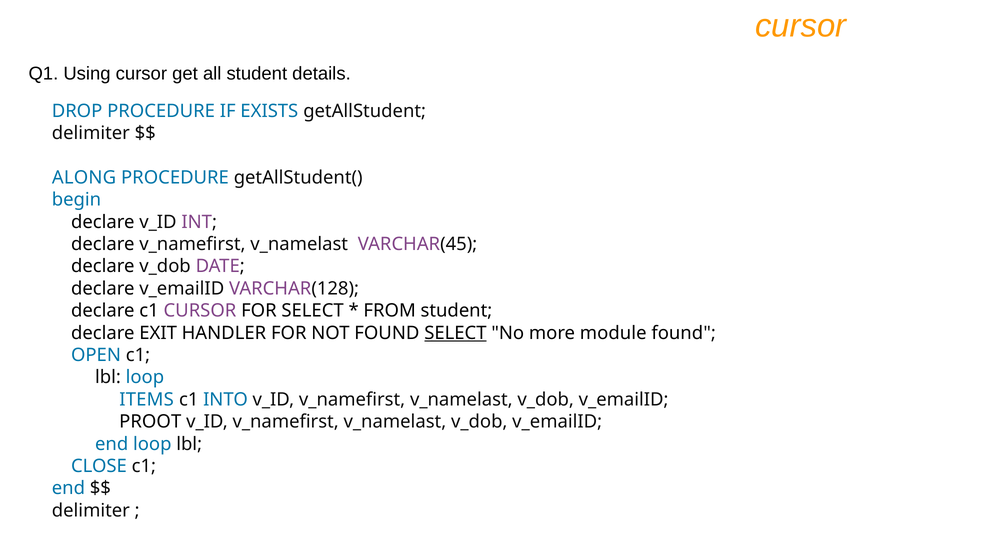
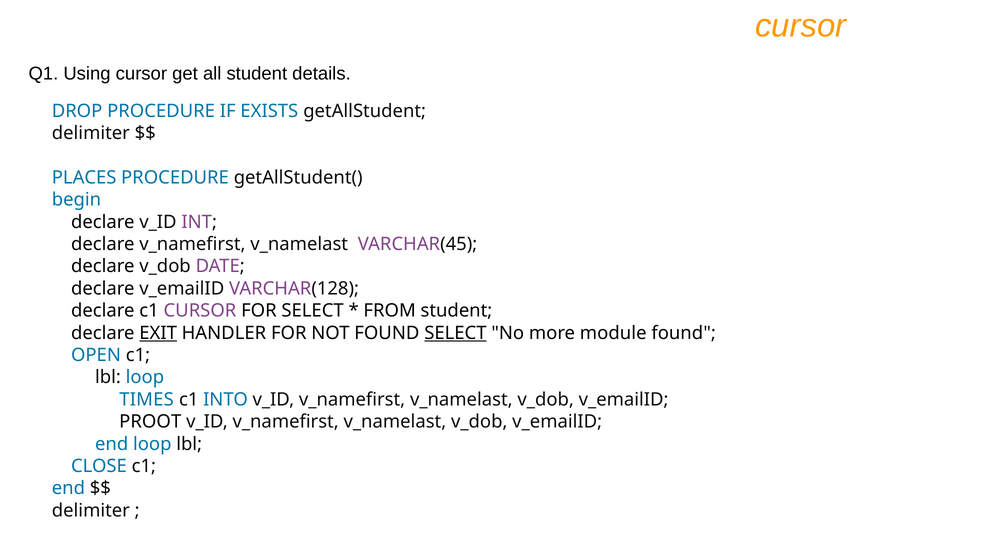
ALONG: ALONG -> PLACES
EXIT underline: none -> present
ITEMS: ITEMS -> TIMES
